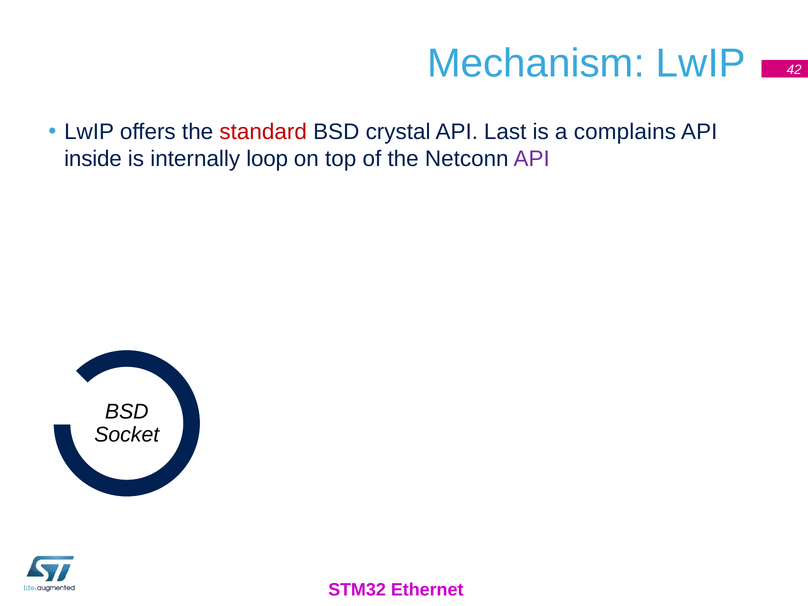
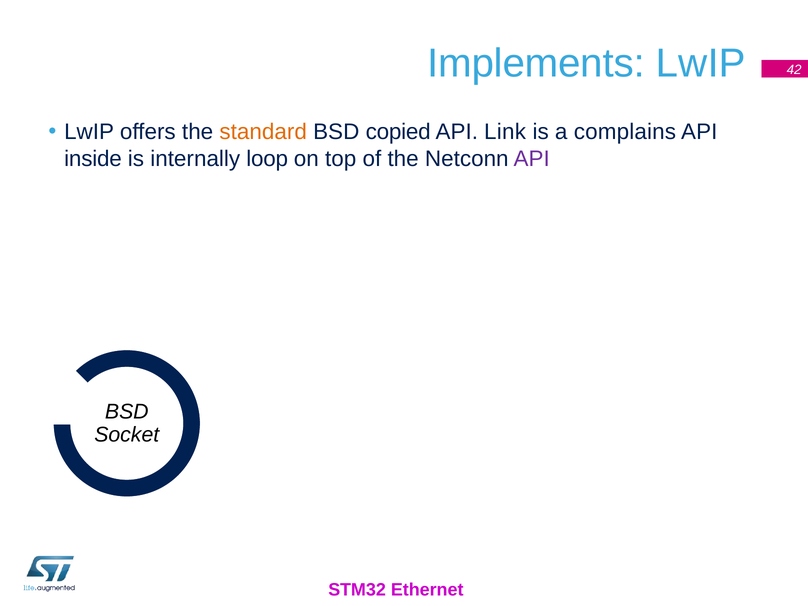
Mechanism: Mechanism -> Implements
standard colour: red -> orange
crystal: crystal -> copied
Last: Last -> Link
